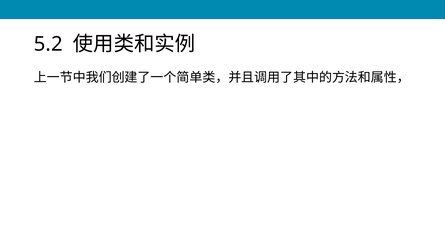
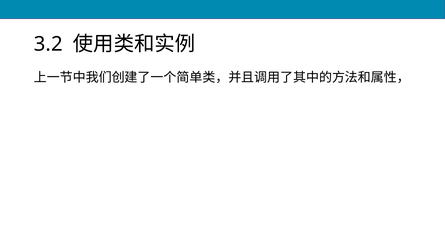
5.2: 5.2 -> 3.2
